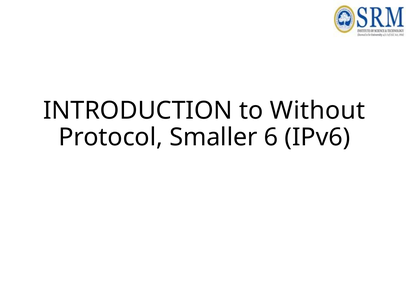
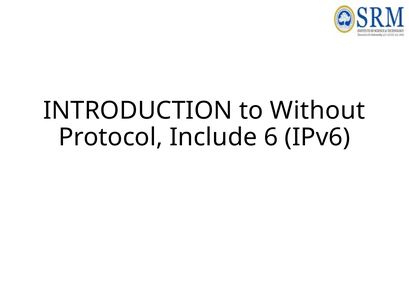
Smaller: Smaller -> Include
